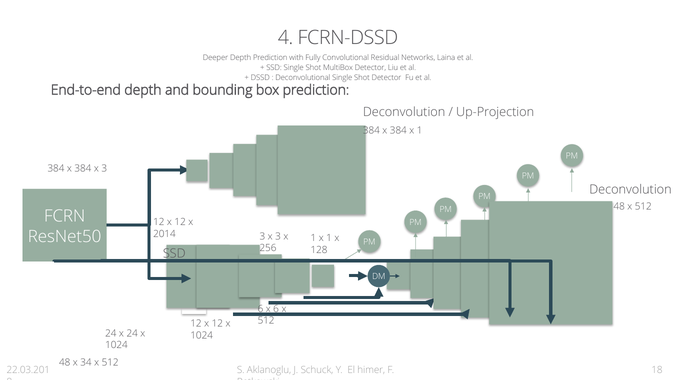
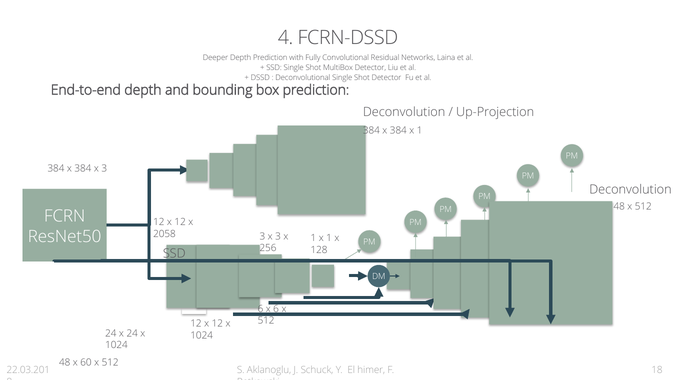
2014: 2014 -> 2058
34: 34 -> 60
